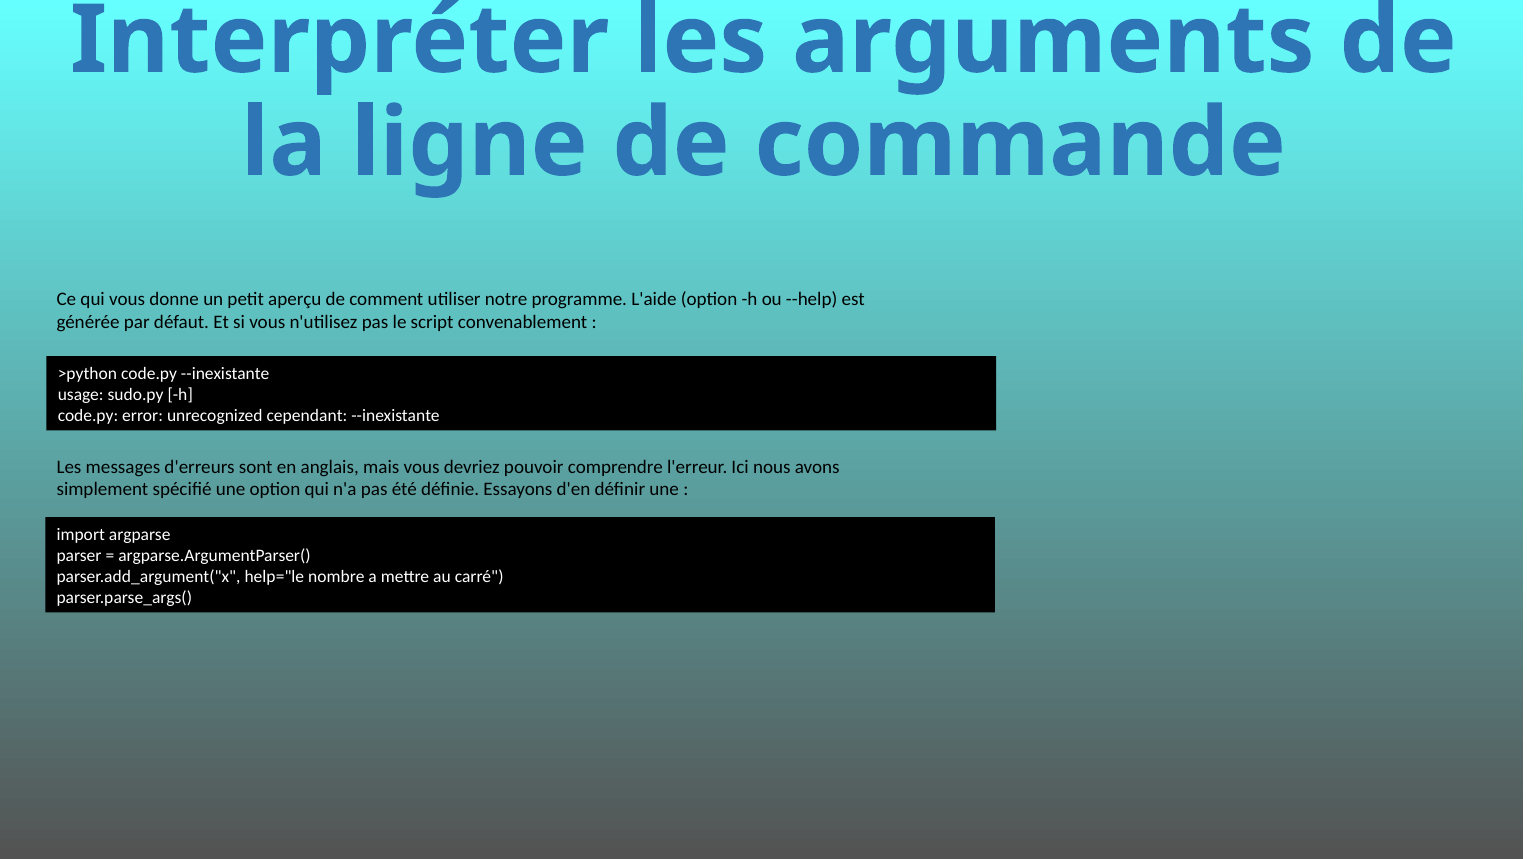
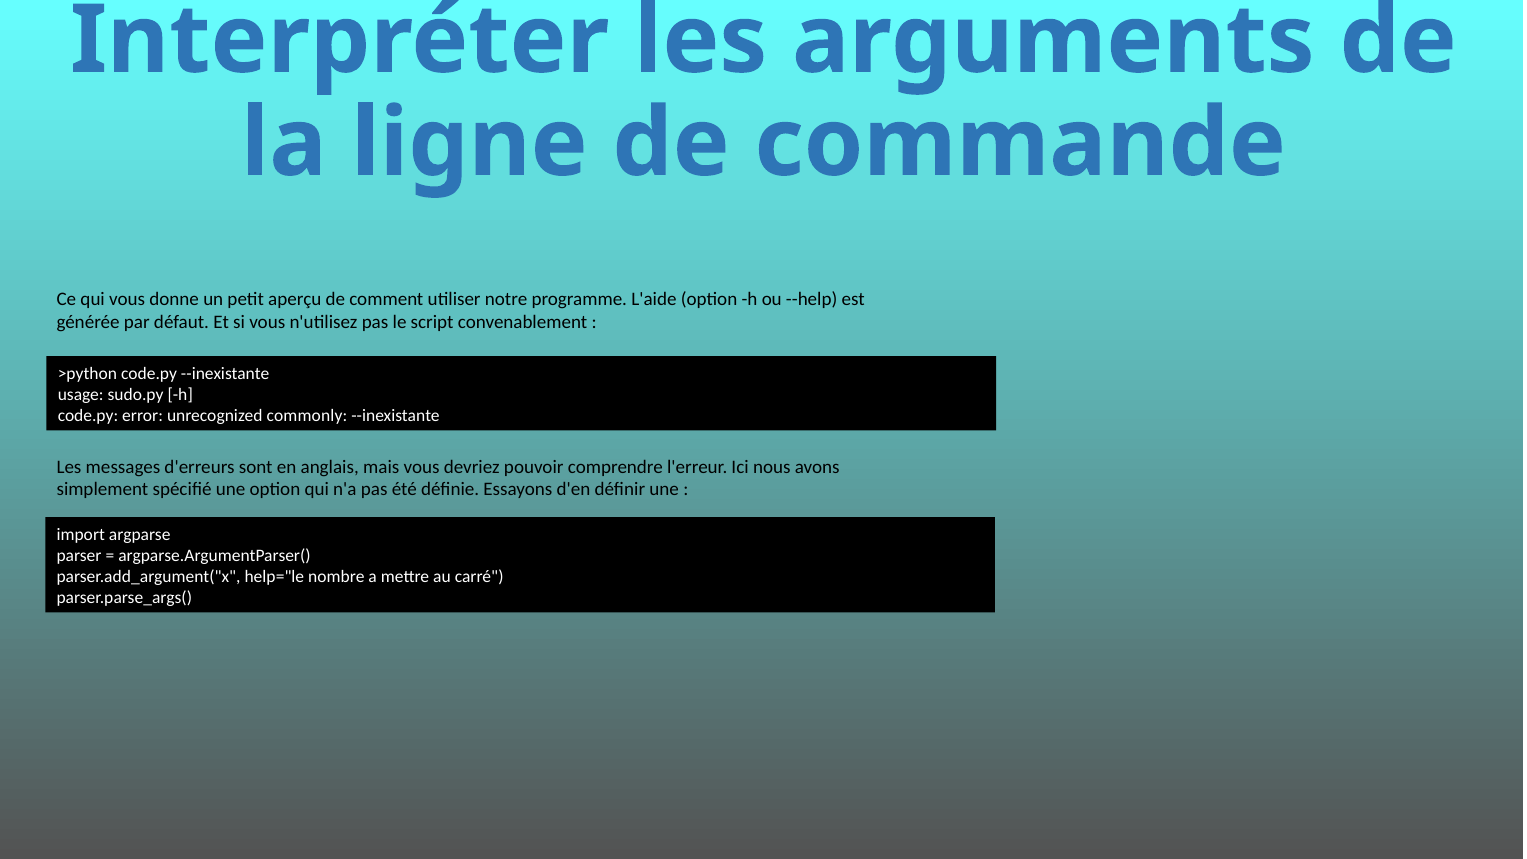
cependant: cependant -> commonly
